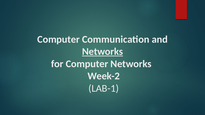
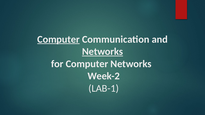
Computer at (59, 39) underline: none -> present
